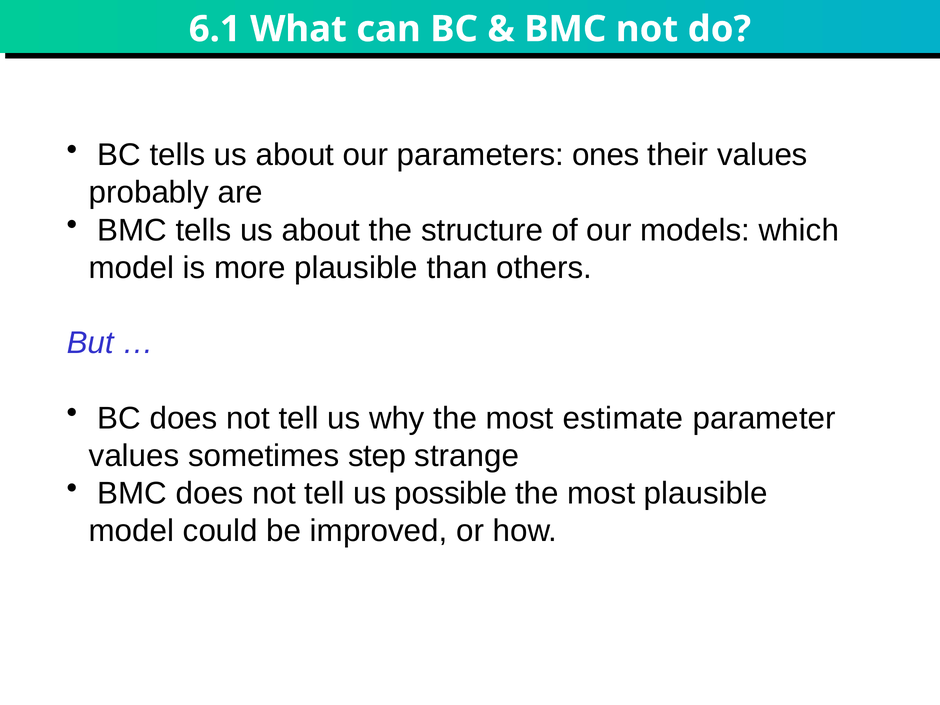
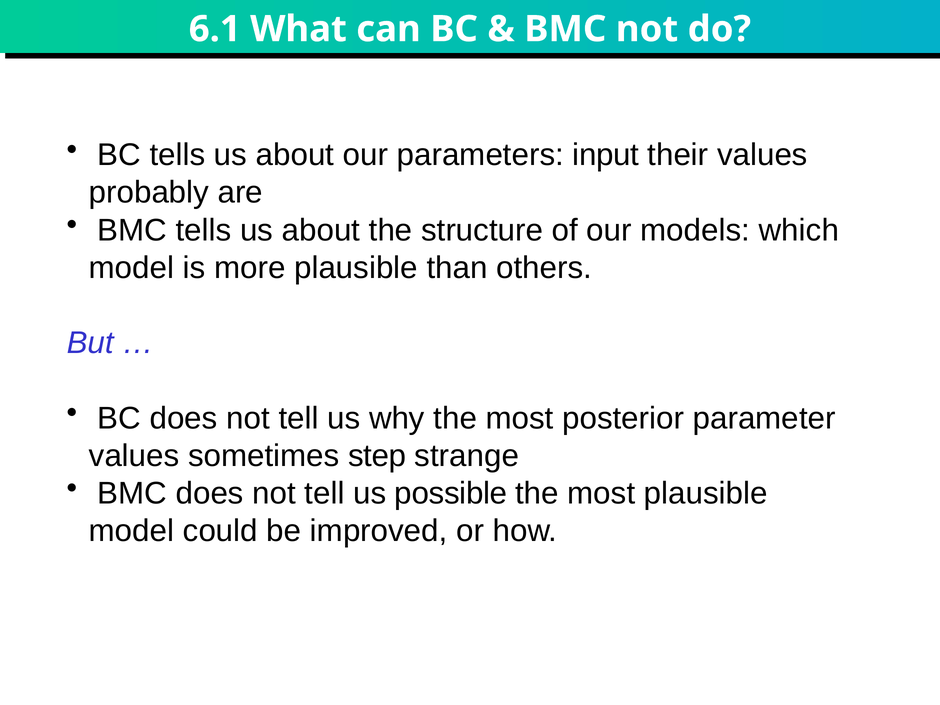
ones: ones -> input
estimate: estimate -> posterior
